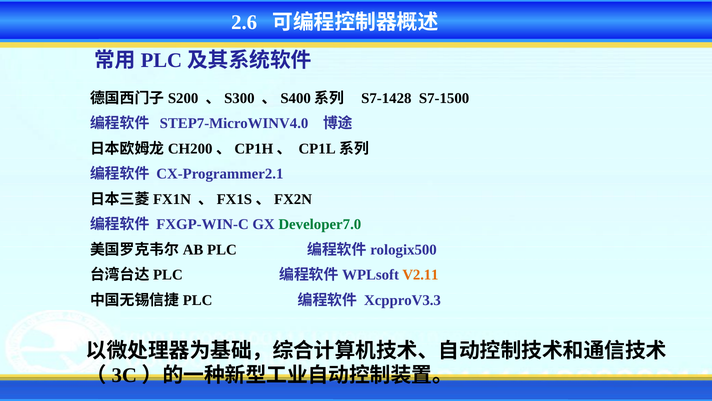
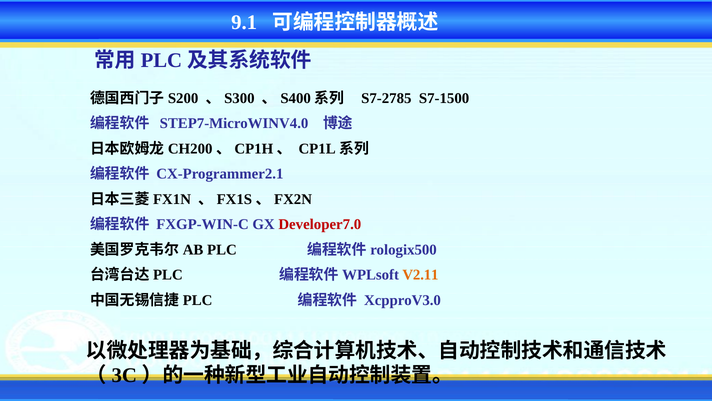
2.6: 2.6 -> 9.1
S7-1428: S7-1428 -> S7-2785
Developer7.0 colour: green -> red
XcpproV3.3: XcpproV3.3 -> XcpproV3.0
